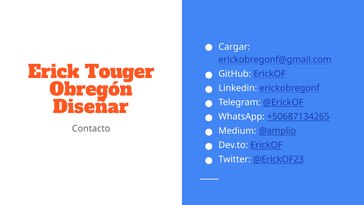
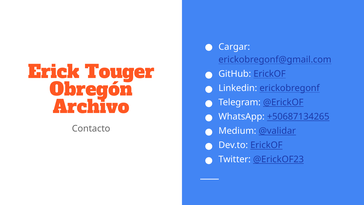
Diseñar: Diseñar -> Archivo
@amplio: @amplio -> @validar
